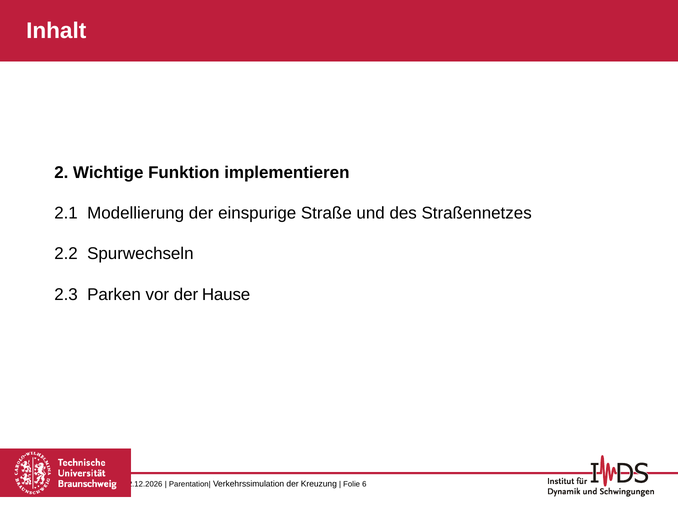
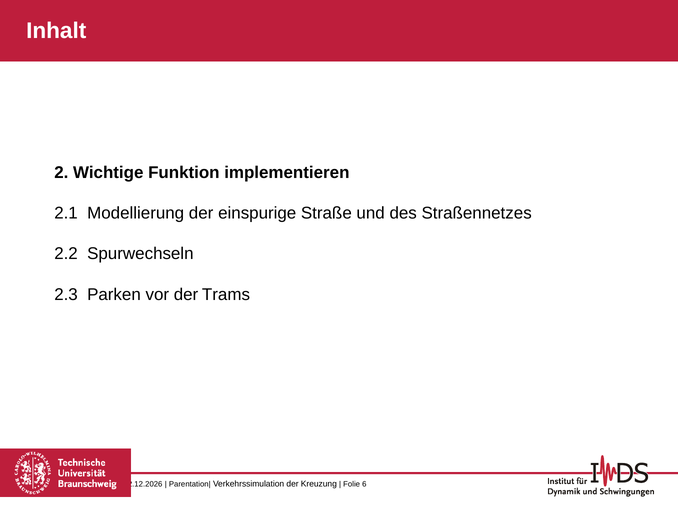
Hause: Hause -> Trams
